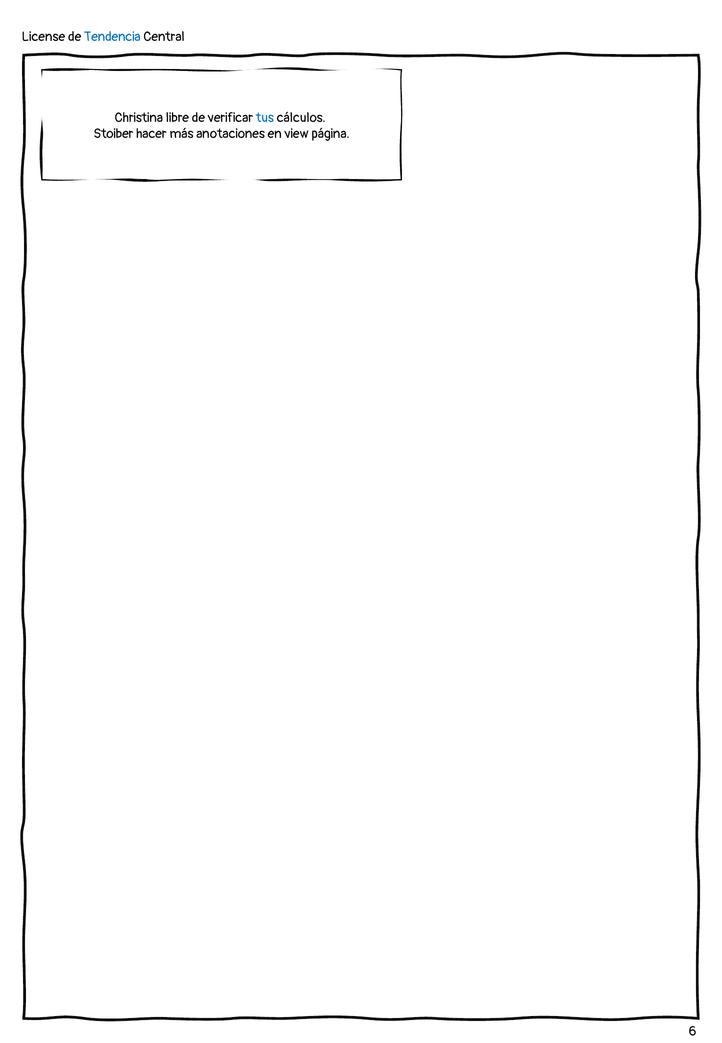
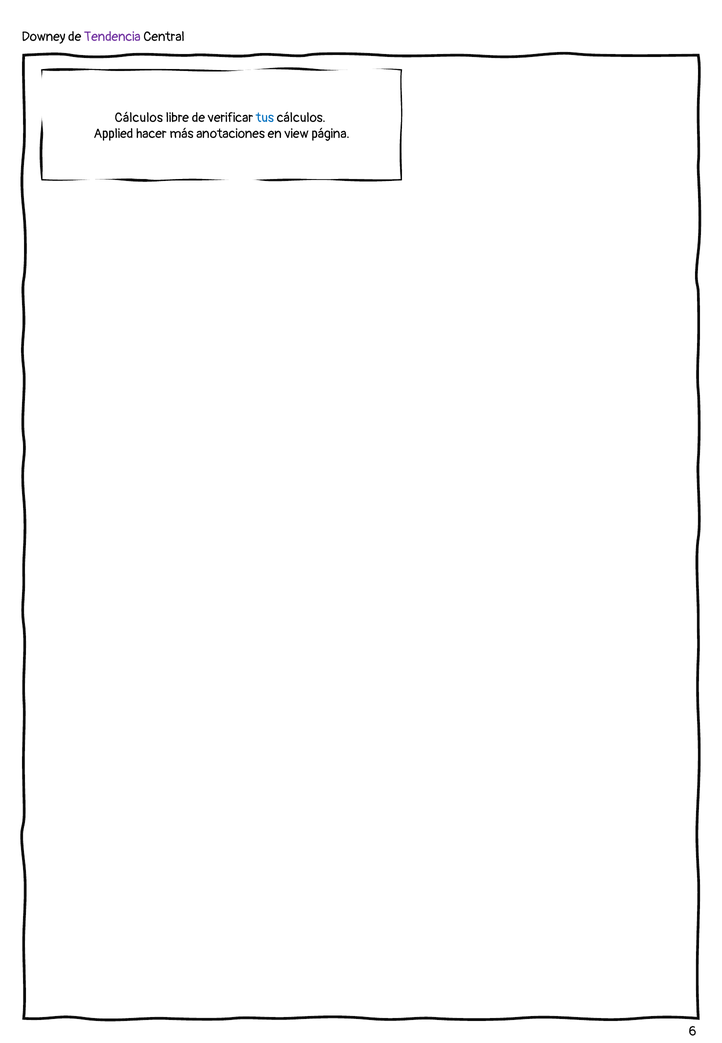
License: License -> Downey
Tendencia colour: blue -> purple
Christina at (139, 118): Christina -> Cálculos
Stoiber: Stoiber -> Applied
